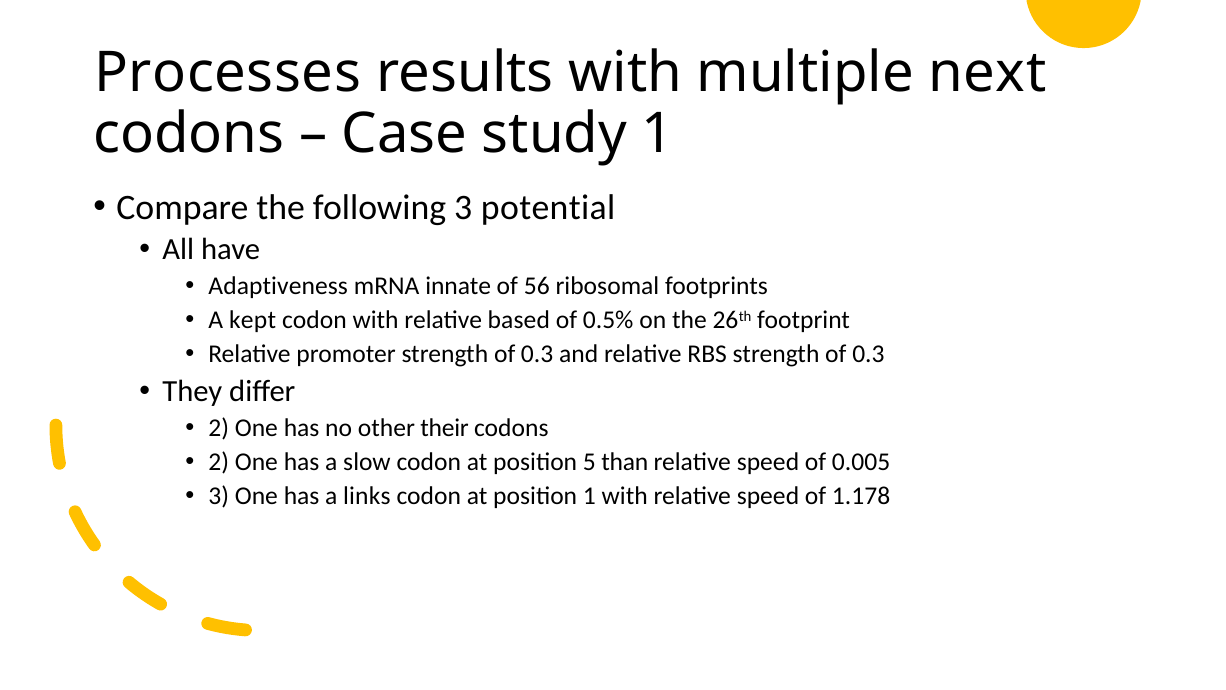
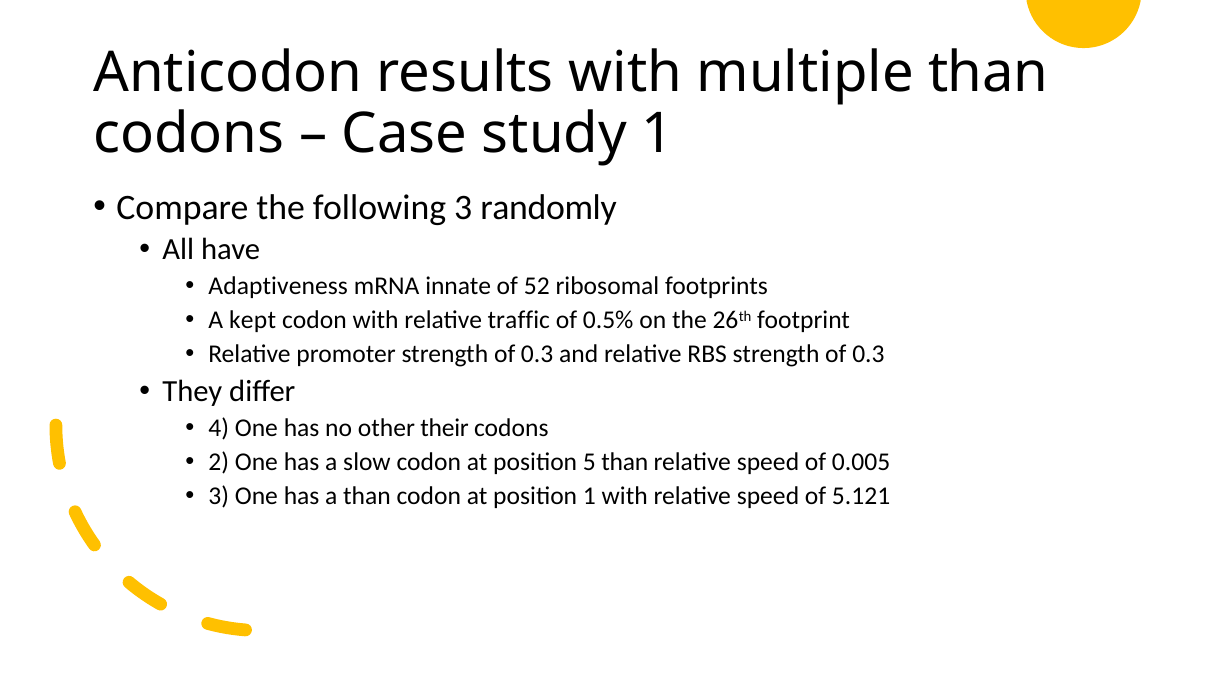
Processes: Processes -> Anticodon
multiple next: next -> than
potential: potential -> randomly
56: 56 -> 52
based: based -> traffic
2 at (219, 428): 2 -> 4
a links: links -> than
1.178: 1.178 -> 5.121
